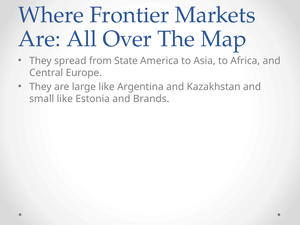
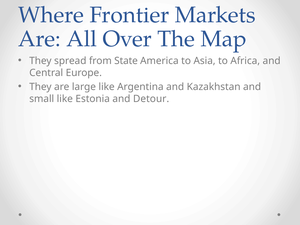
Brands: Brands -> Detour
